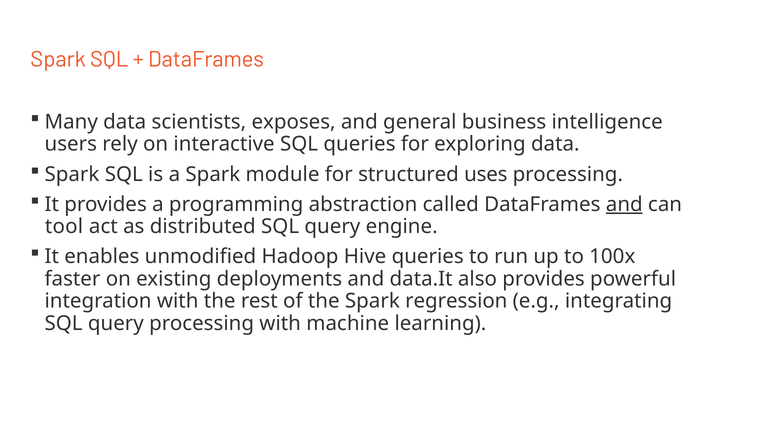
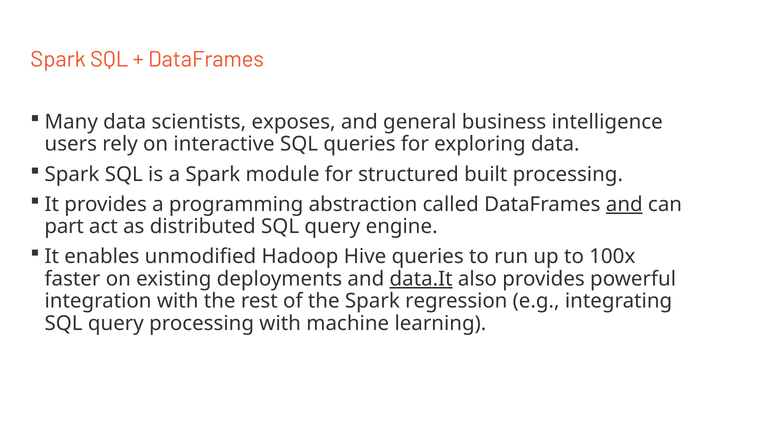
uses: uses -> built
tool: tool -> part
data.It underline: none -> present
